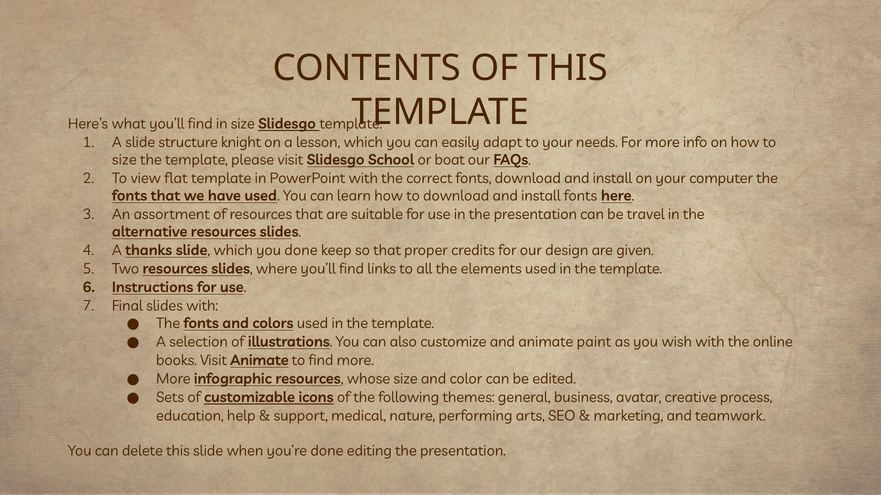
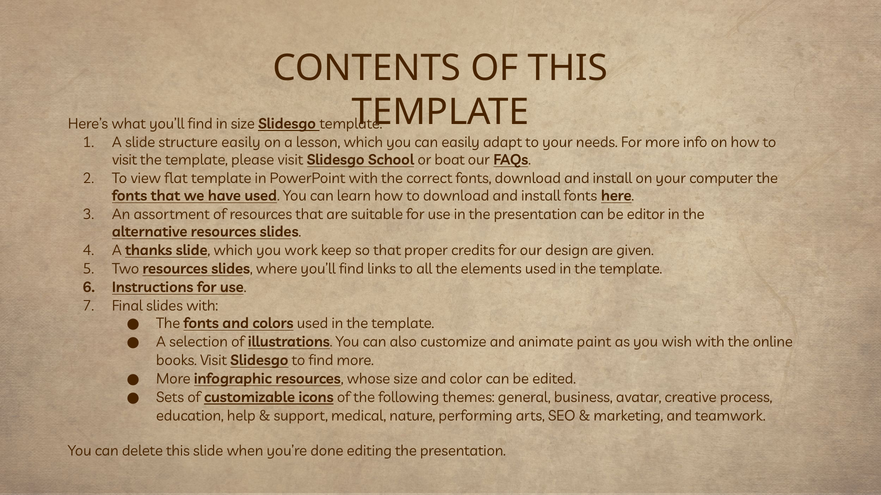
structure knight: knight -> easily
size at (124, 160): size -> visit
travel: travel -> editor
you done: done -> work
Animate at (259, 361): Animate -> Slidesgo
